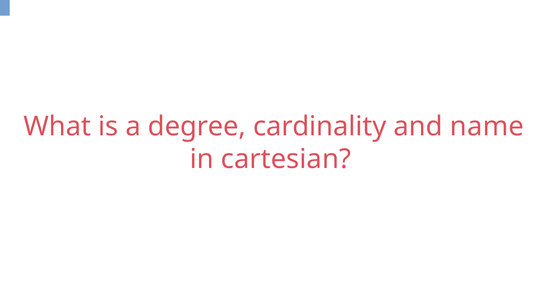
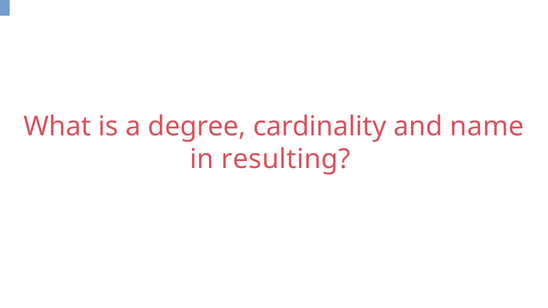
cartesian: cartesian -> resulting
